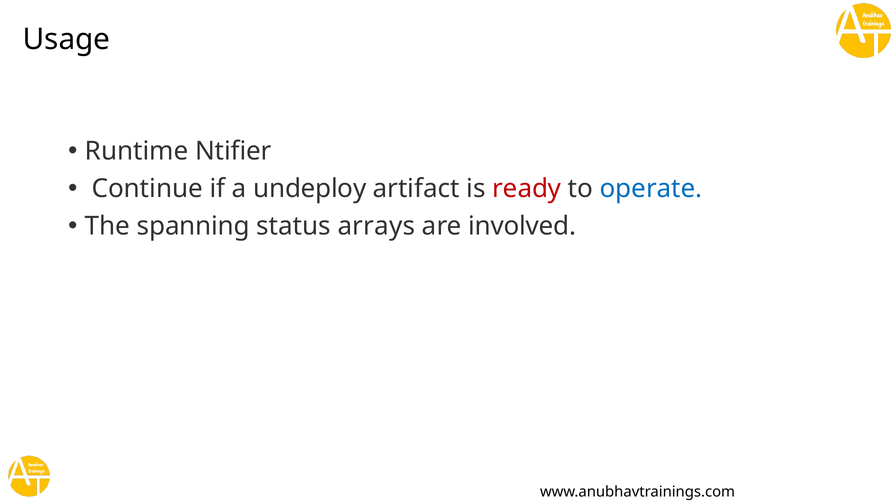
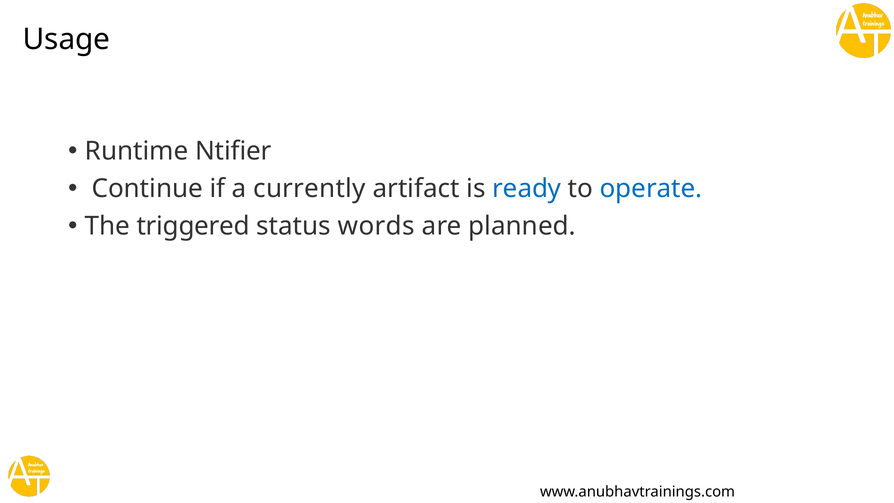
undeploy: undeploy -> currently
ready colour: red -> blue
spanning: spanning -> triggered
arrays: arrays -> words
involved: involved -> planned
